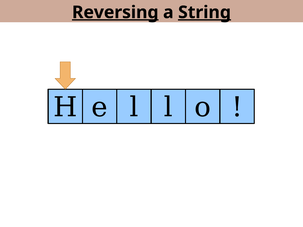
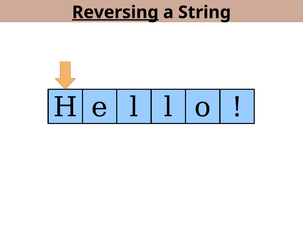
String underline: present -> none
